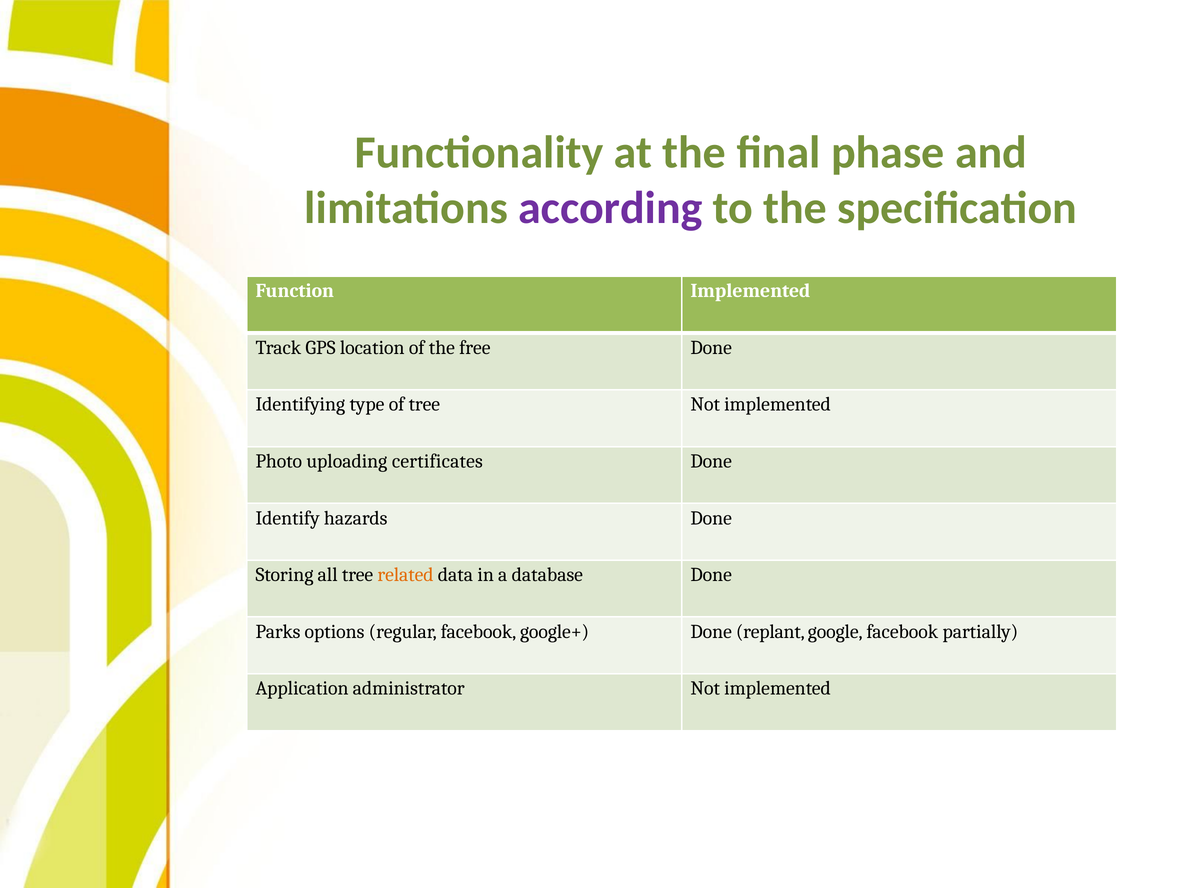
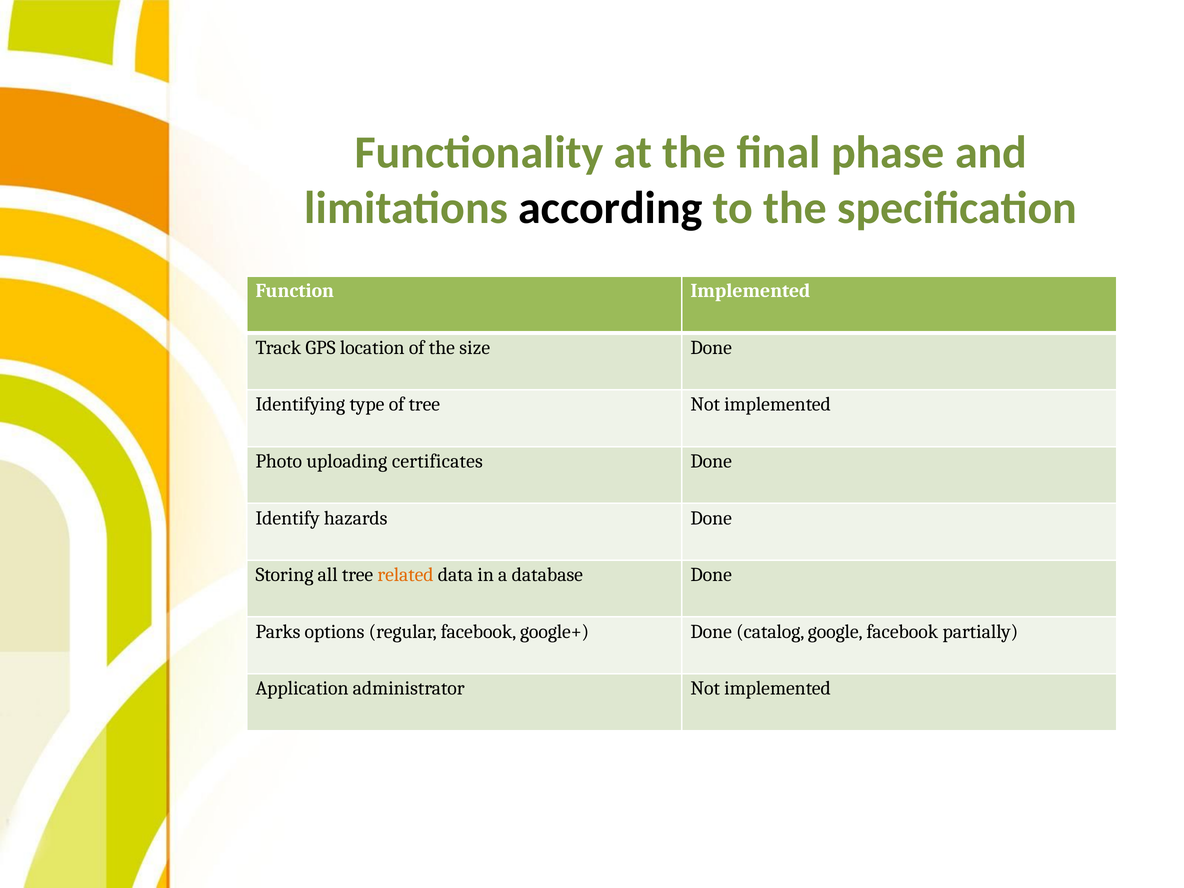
according colour: purple -> black
free: free -> size
replant: replant -> catalog
